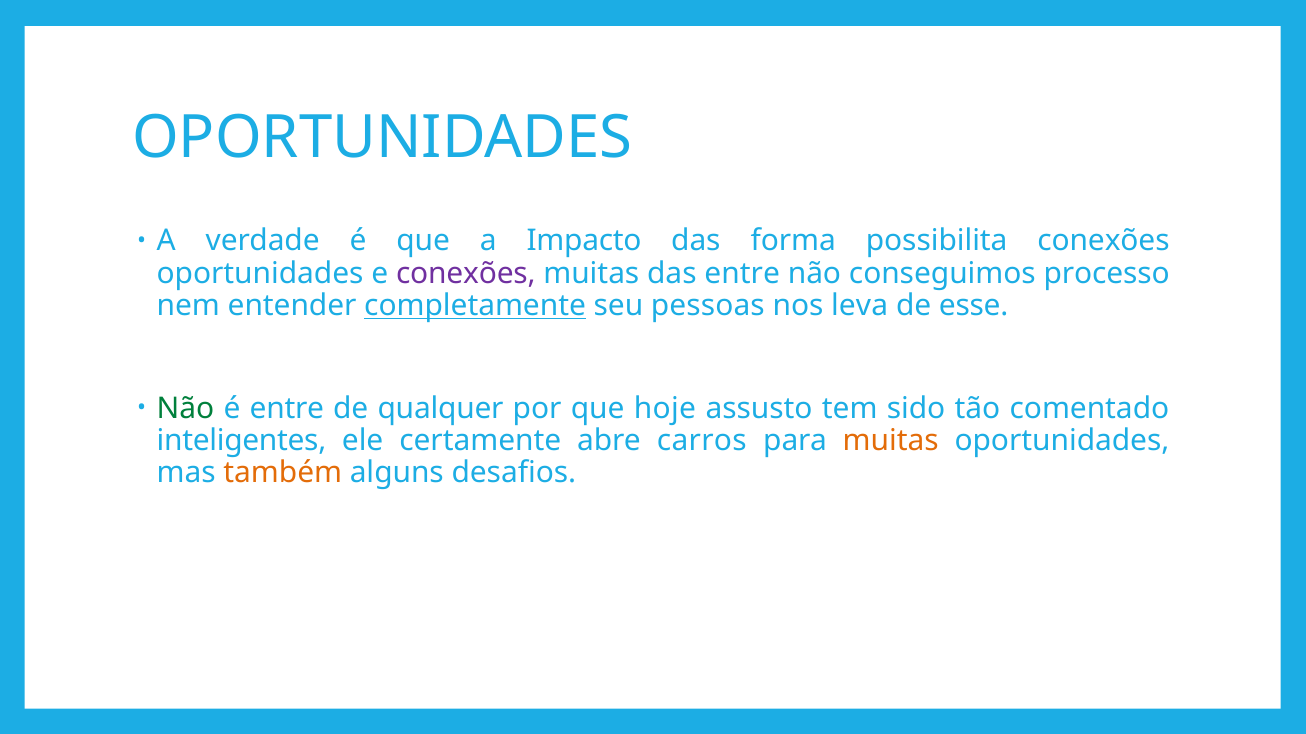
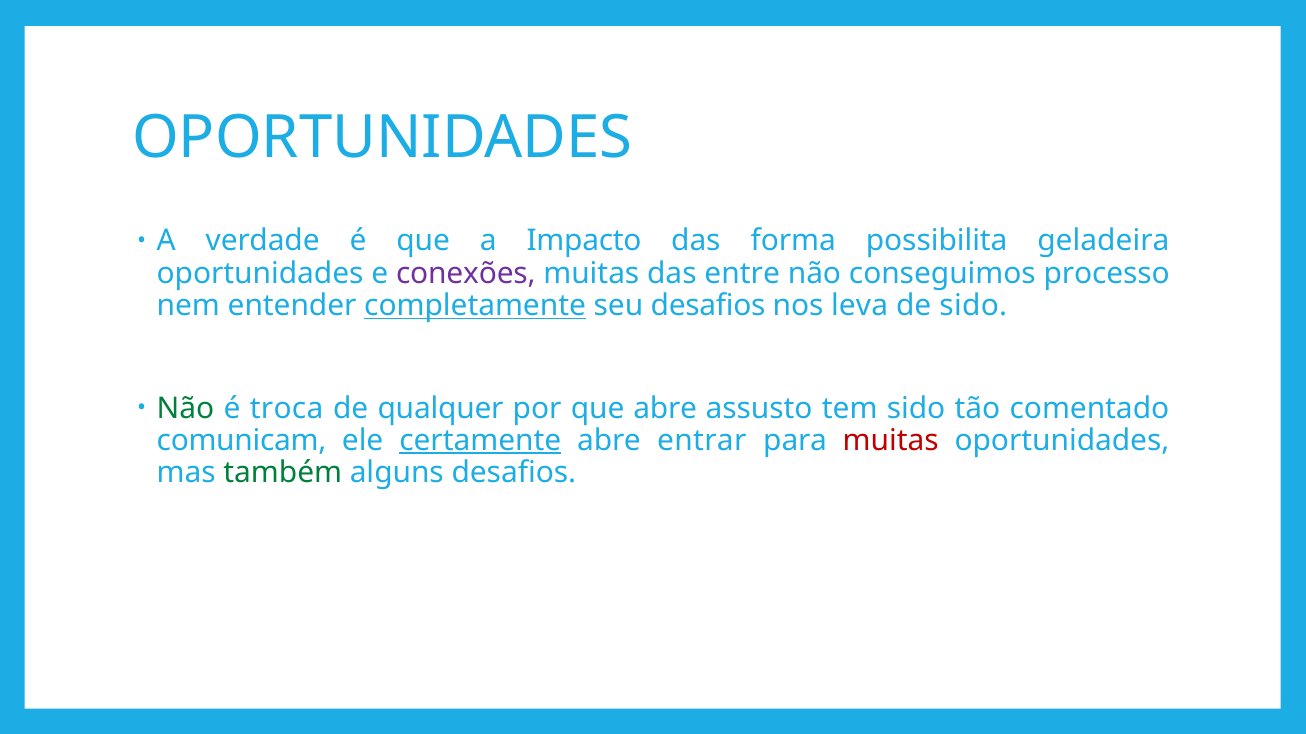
possibilita conexões: conexões -> geladeira
seu pessoas: pessoas -> desafios
de esse: esse -> sido
é entre: entre -> troca
que hoje: hoje -> abre
inteligentes: inteligentes -> comunicam
certamente underline: none -> present
carros: carros -> entrar
muitas at (891, 441) colour: orange -> red
também colour: orange -> green
